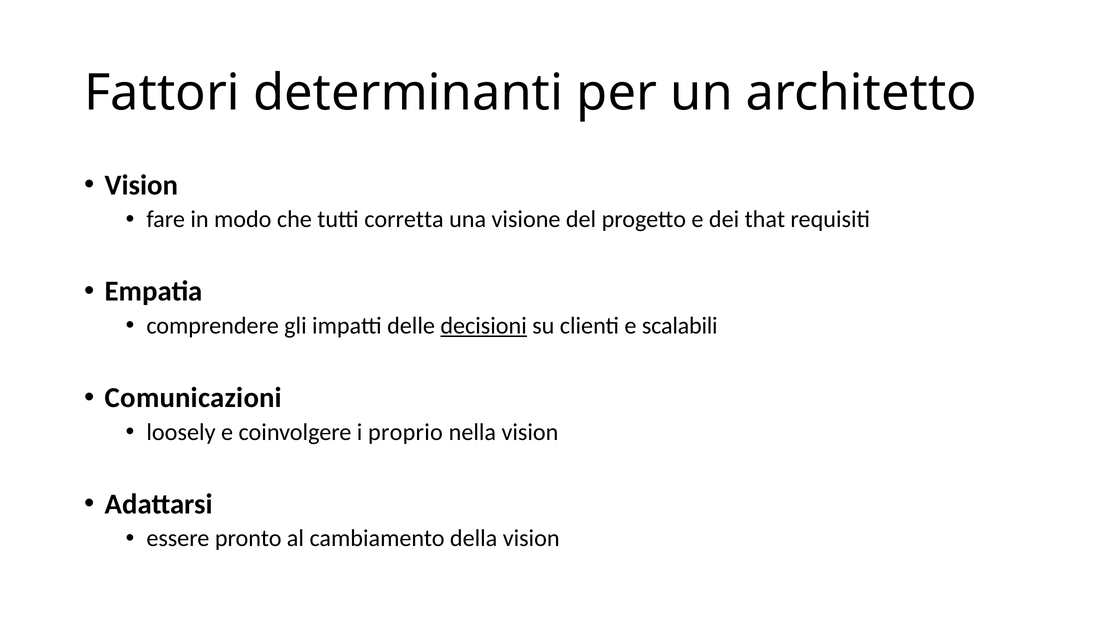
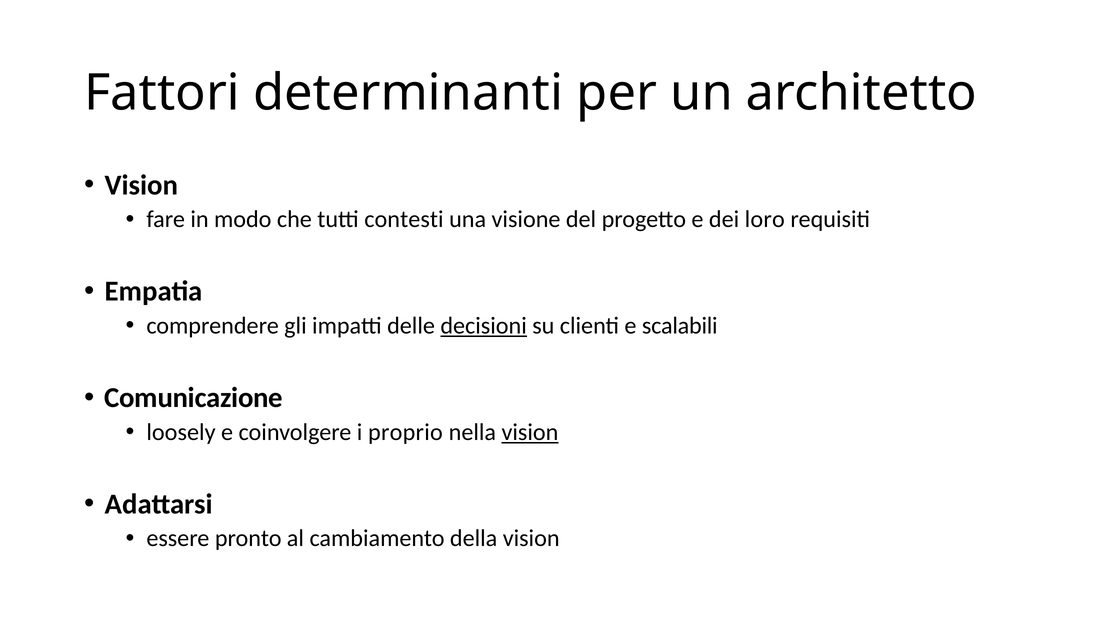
corretta: corretta -> contesti
that: that -> loro
Comunicazioni: Comunicazioni -> Comunicazione
vision at (530, 432) underline: none -> present
